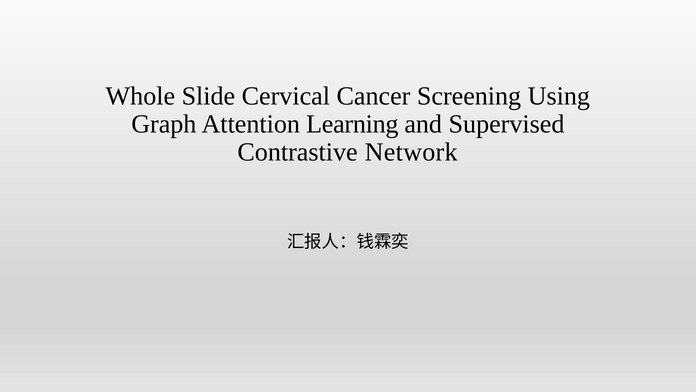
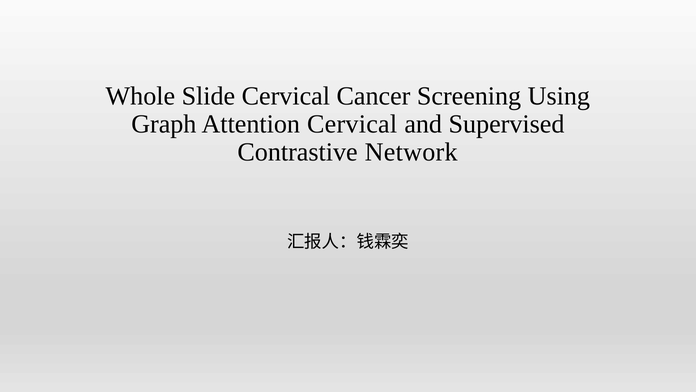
Attention Learning: Learning -> Cervical
